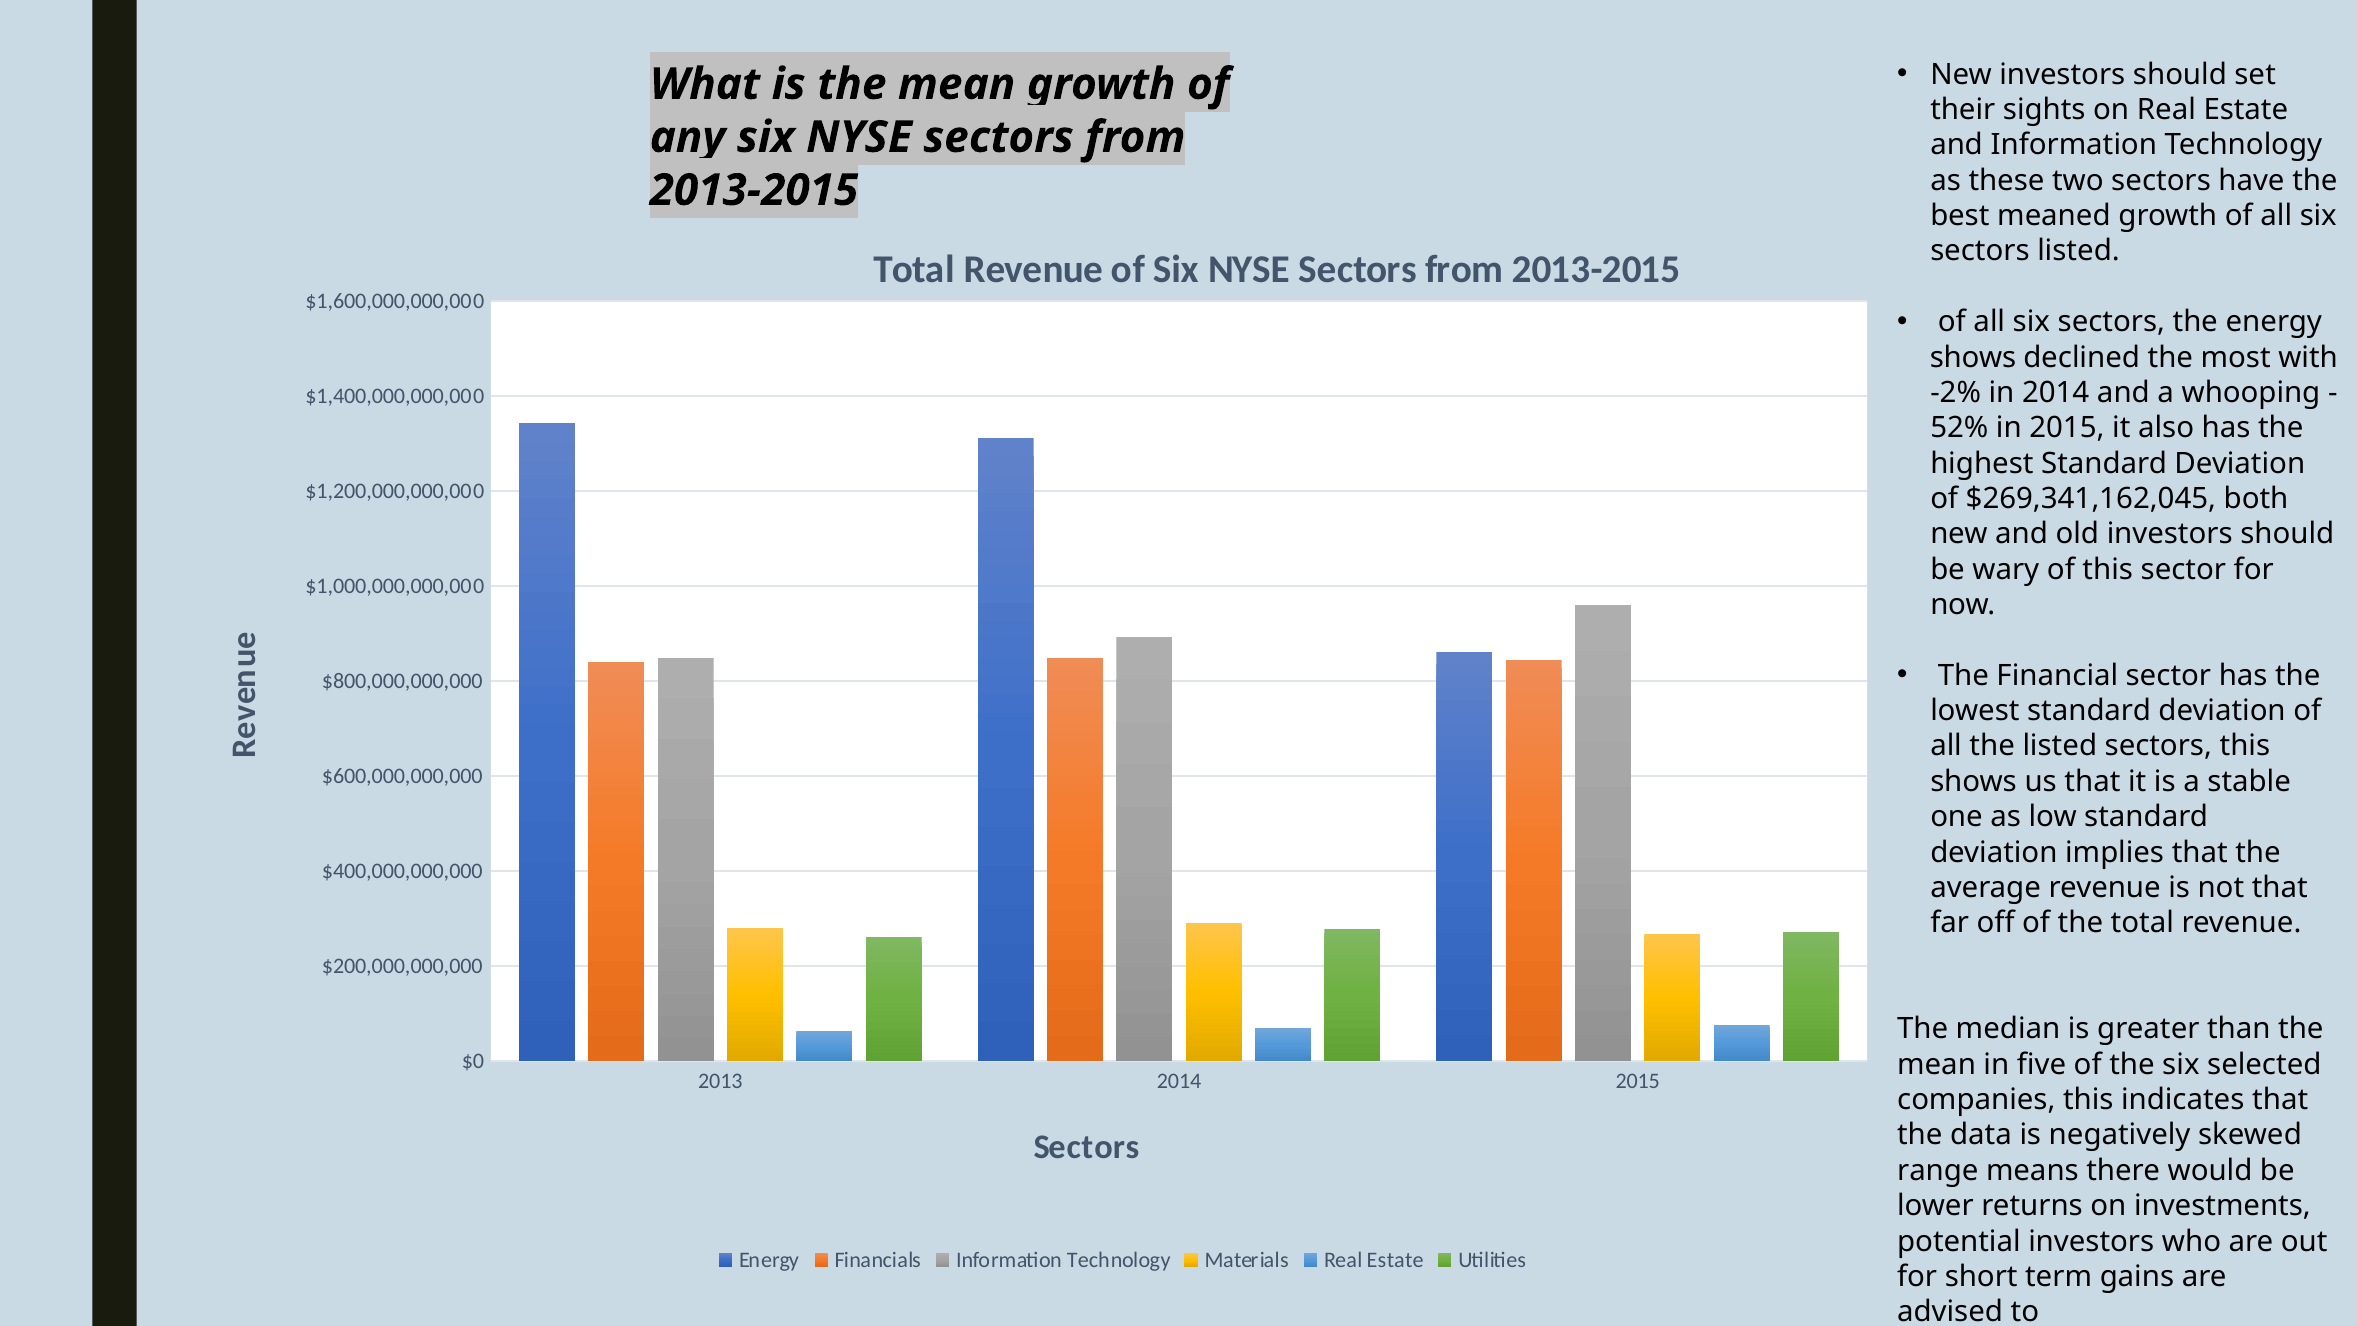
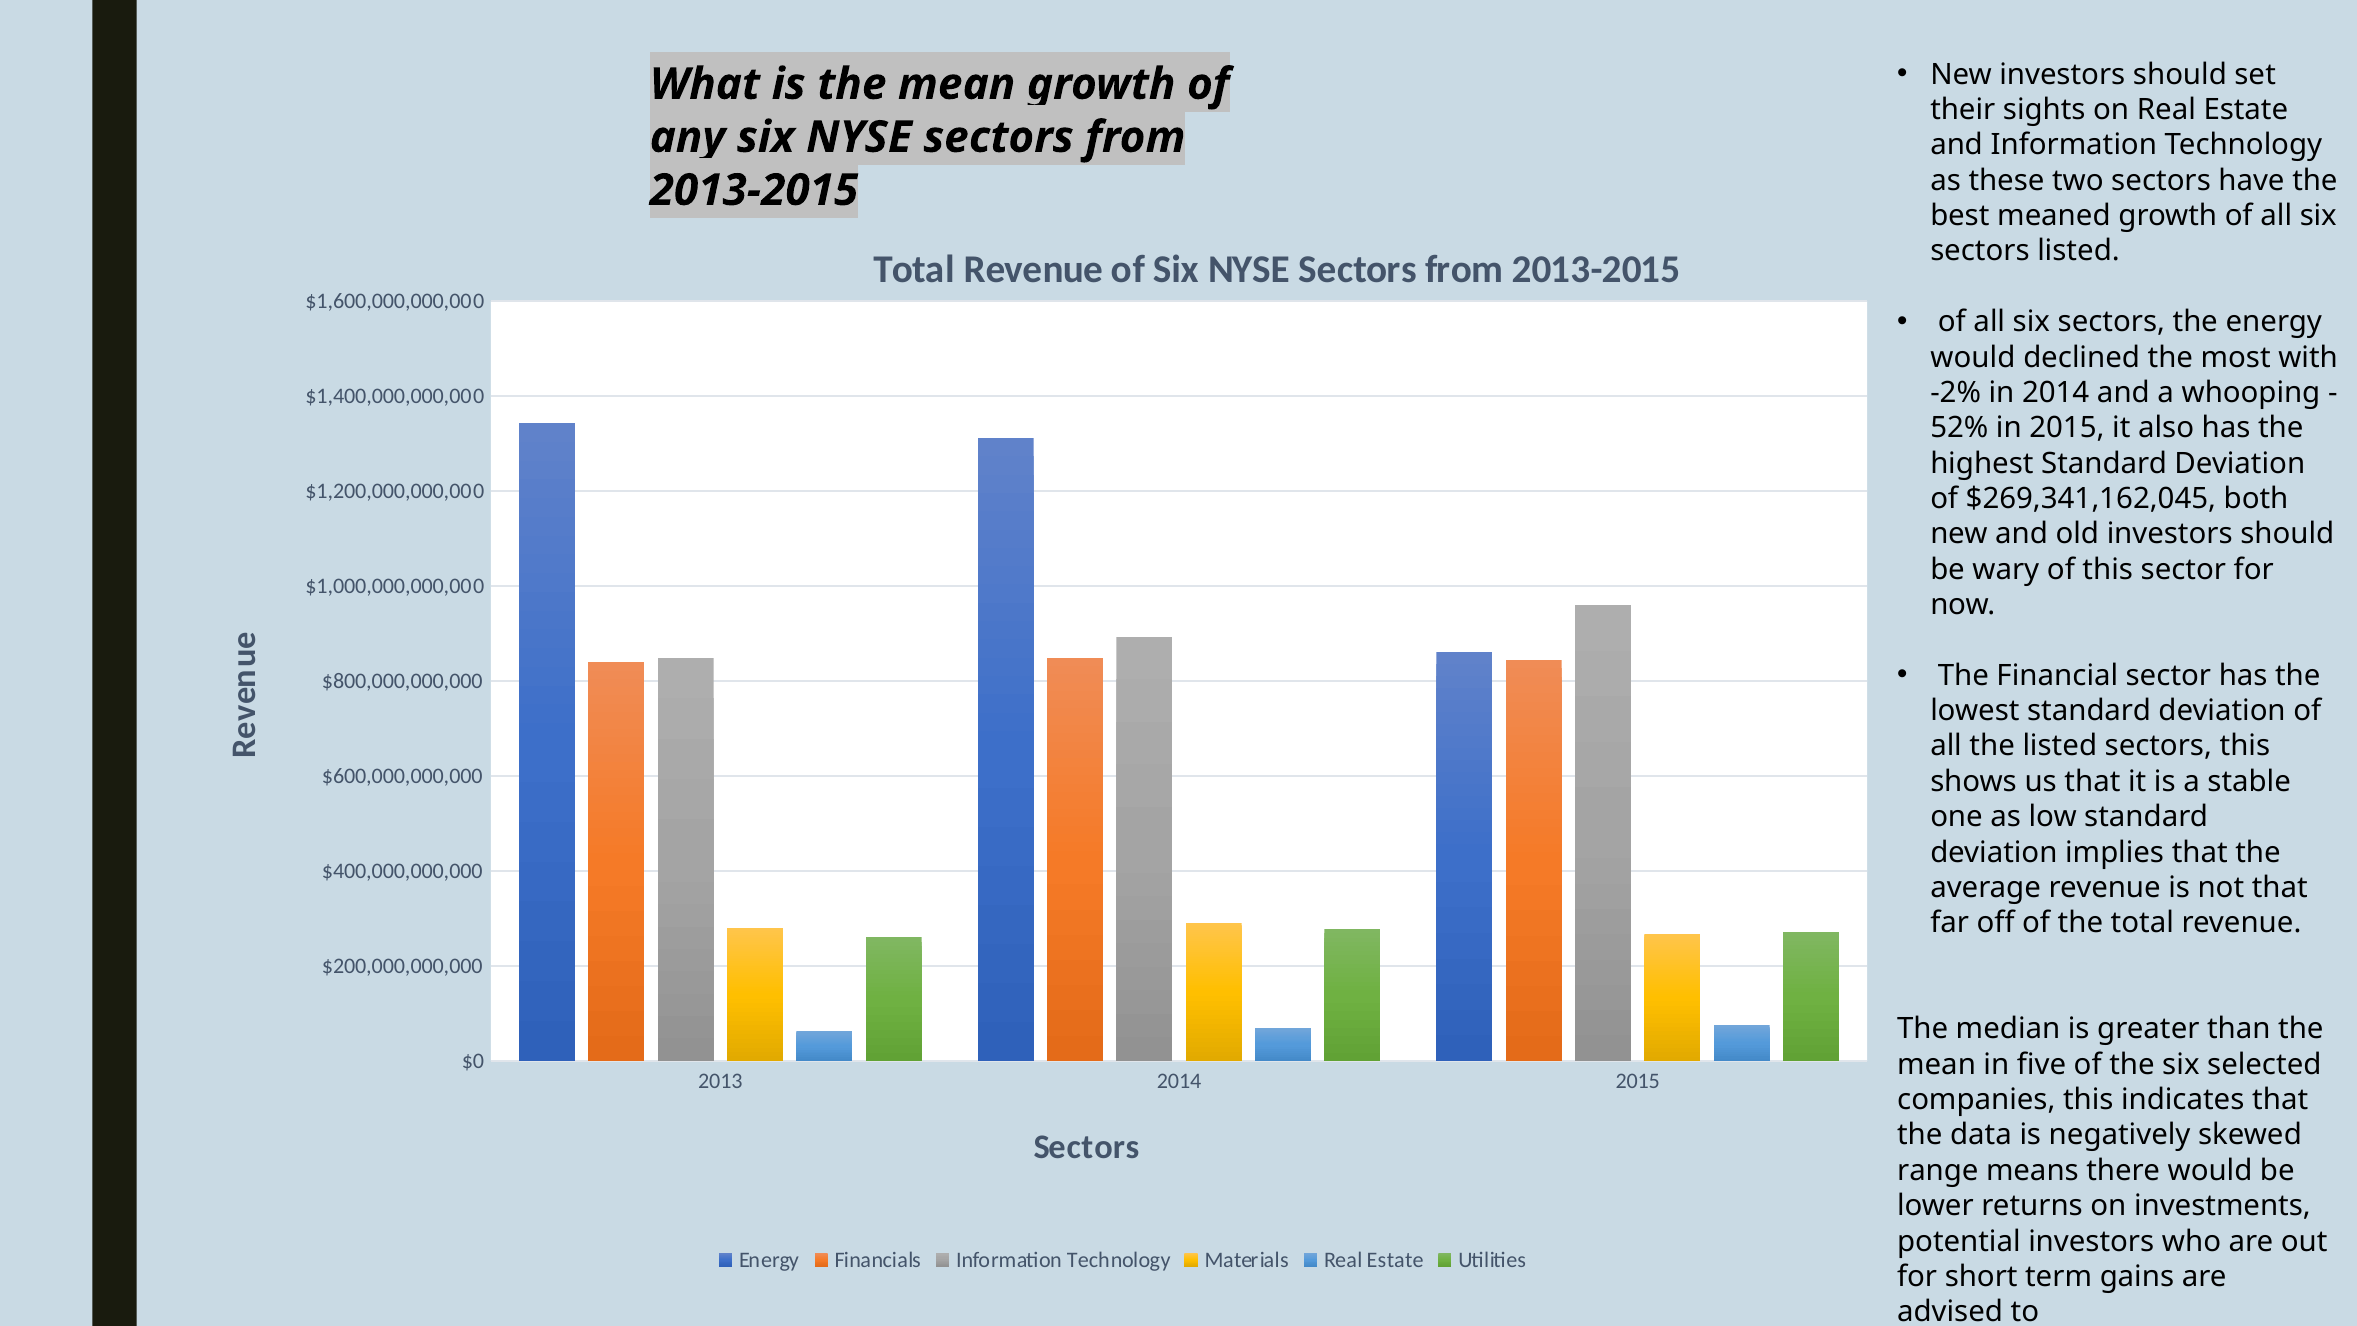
shows at (1973, 357): shows -> would
